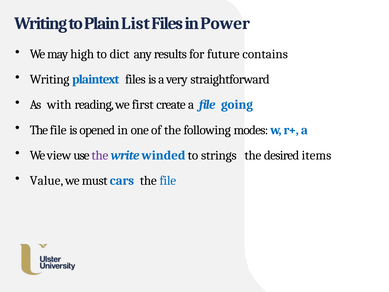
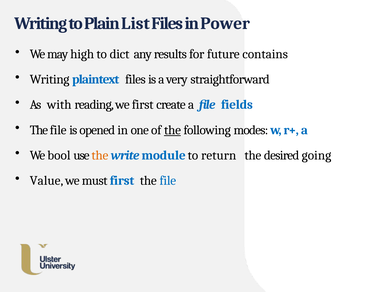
going: going -> fields
the at (173, 130) underline: none -> present
view: view -> bool
the at (100, 155) colour: purple -> orange
winded: winded -> module
strings: strings -> return
items: items -> going
must cars: cars -> first
